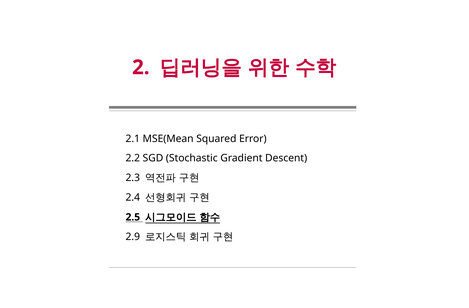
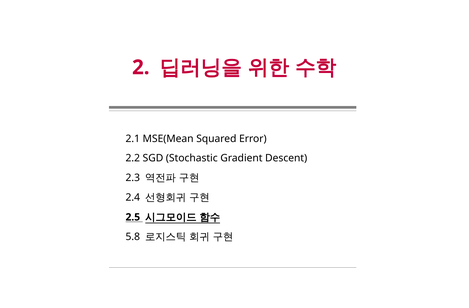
2.9: 2.9 -> 5.8
